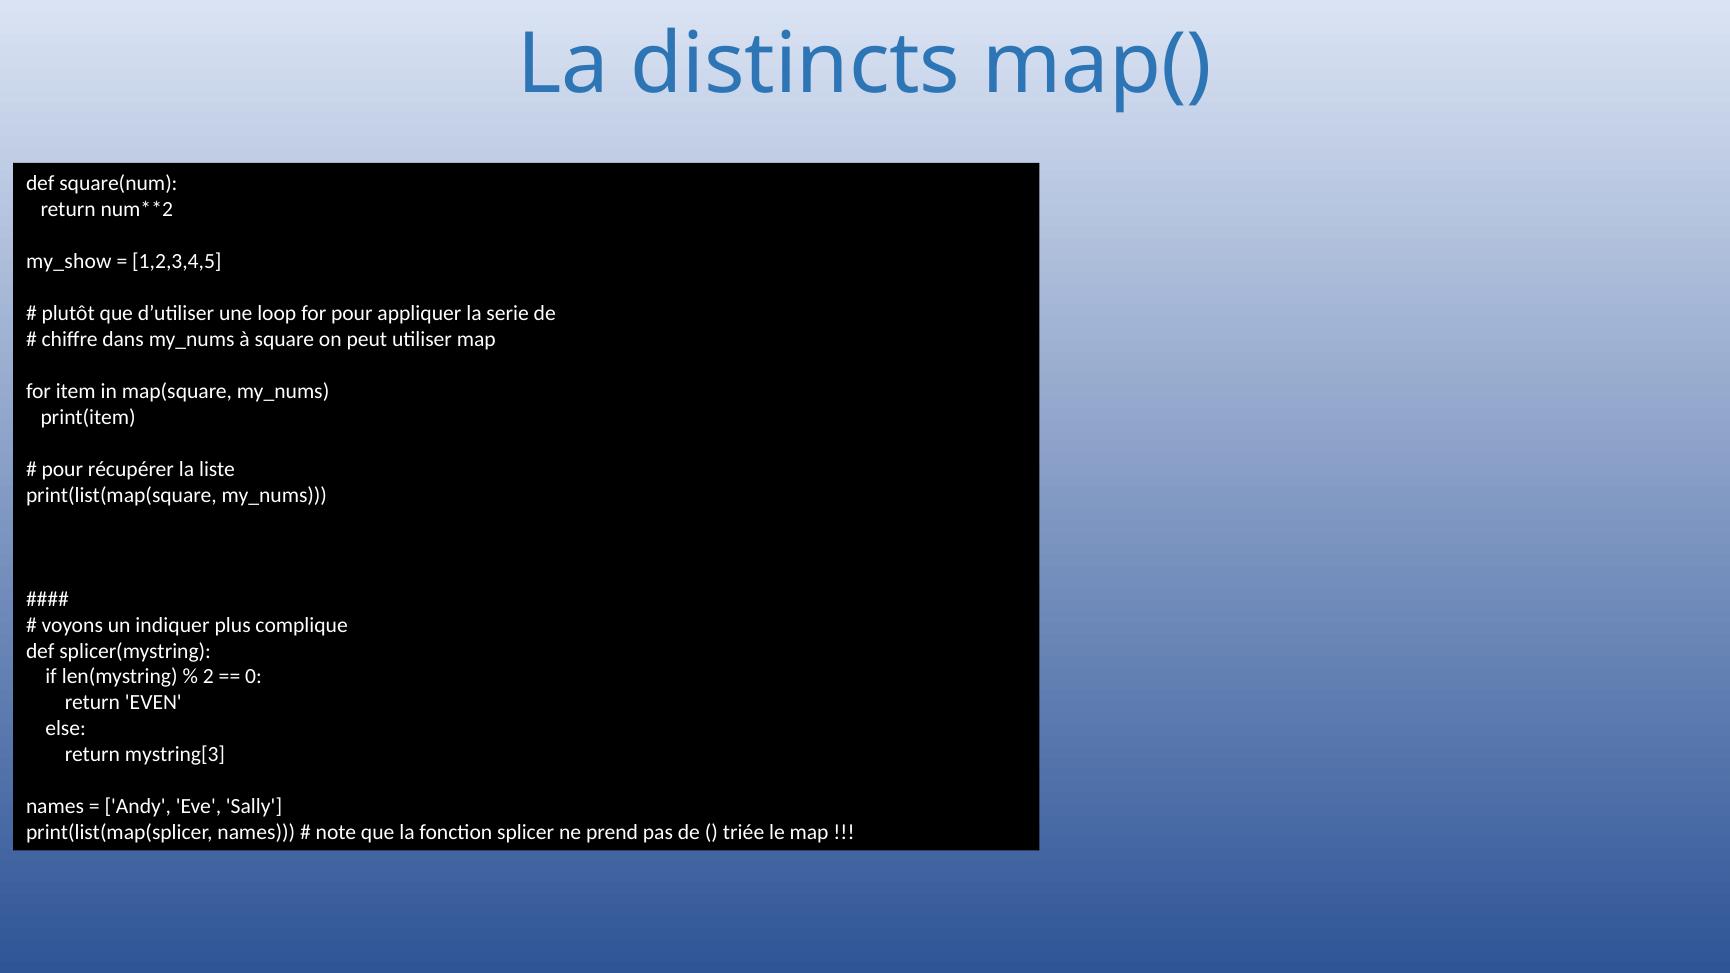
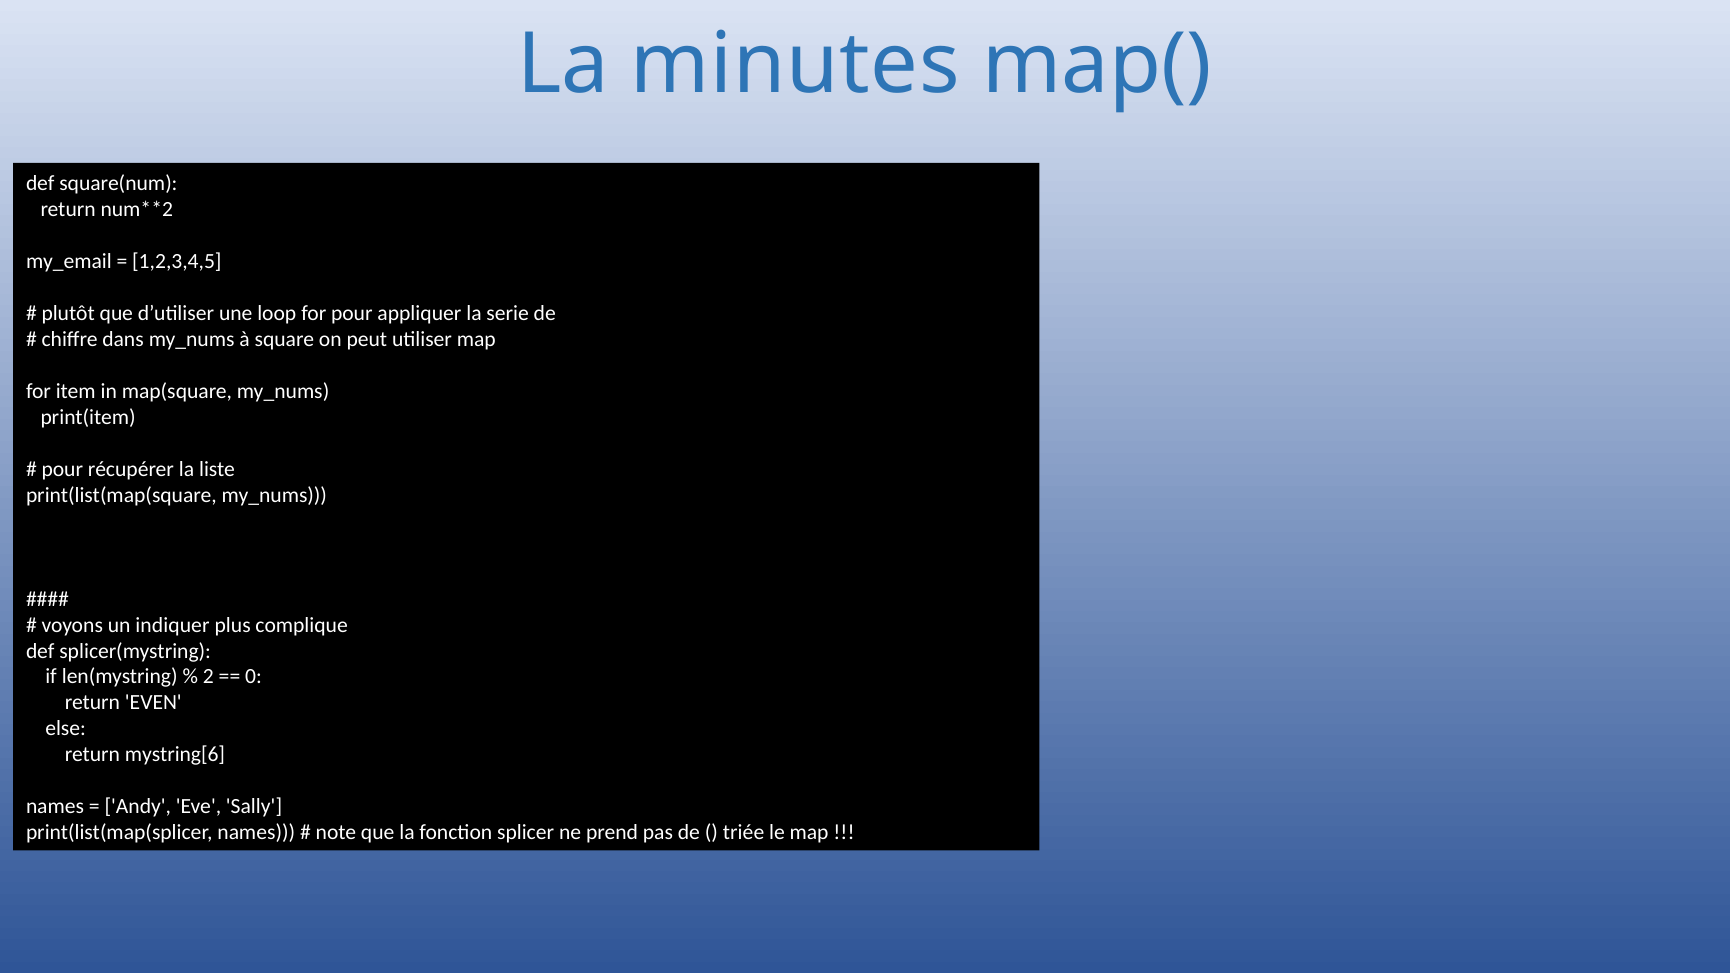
distincts: distincts -> minutes
my_show: my_show -> my_email
mystring[3: mystring[3 -> mystring[6
